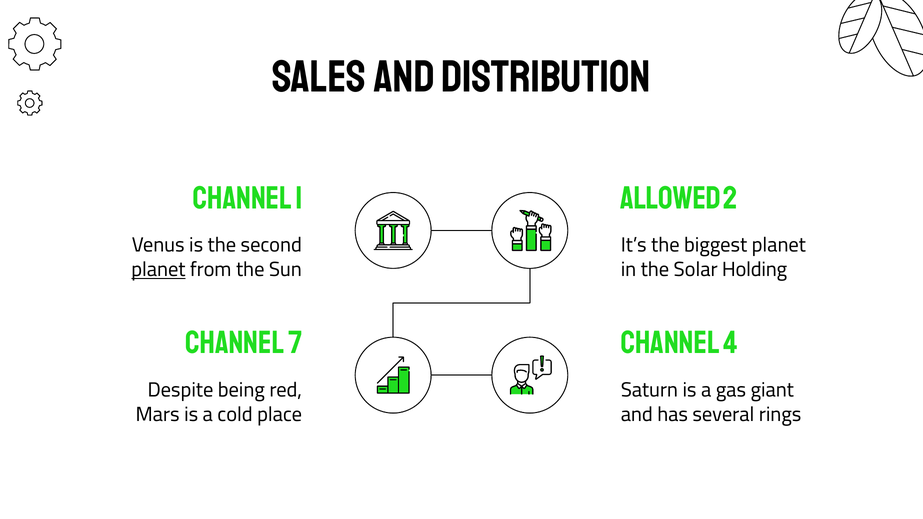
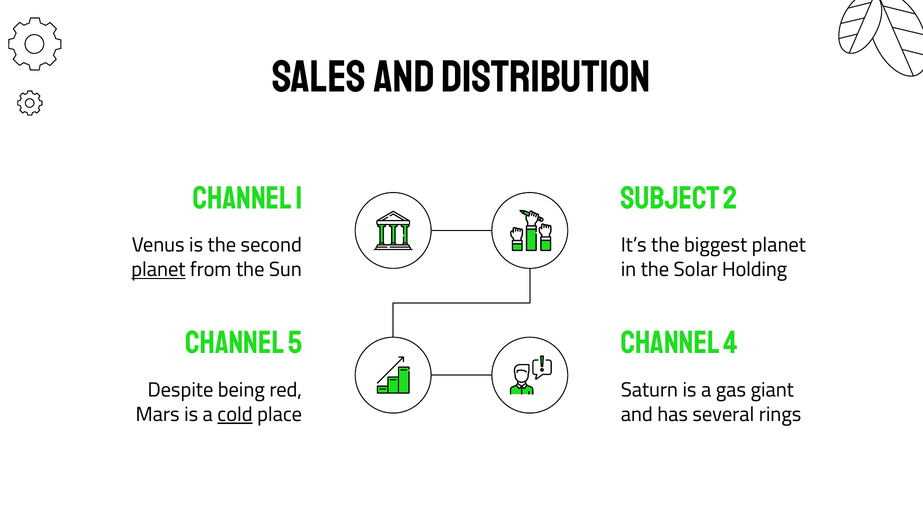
ALLOWED: ALLOWED -> SUBJECT
7: 7 -> 5
cold underline: none -> present
